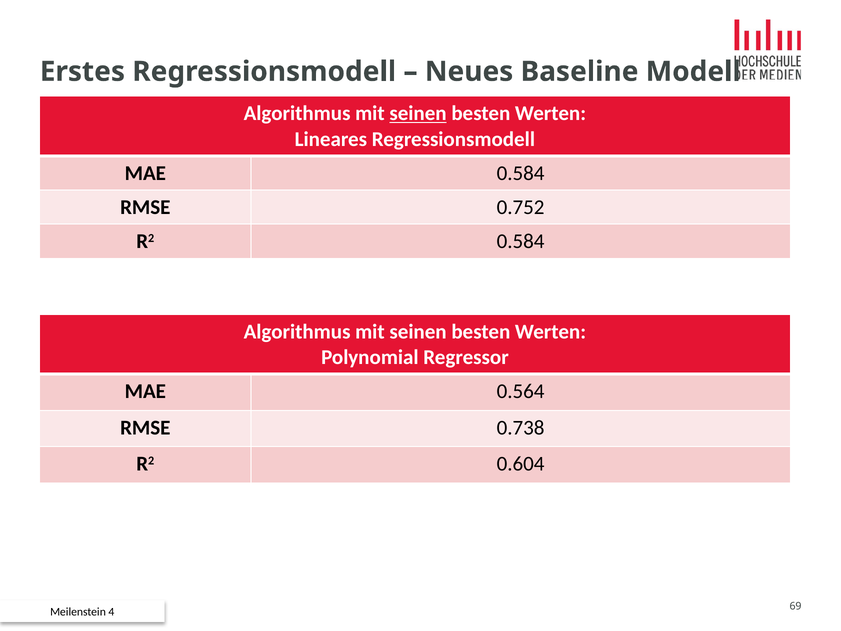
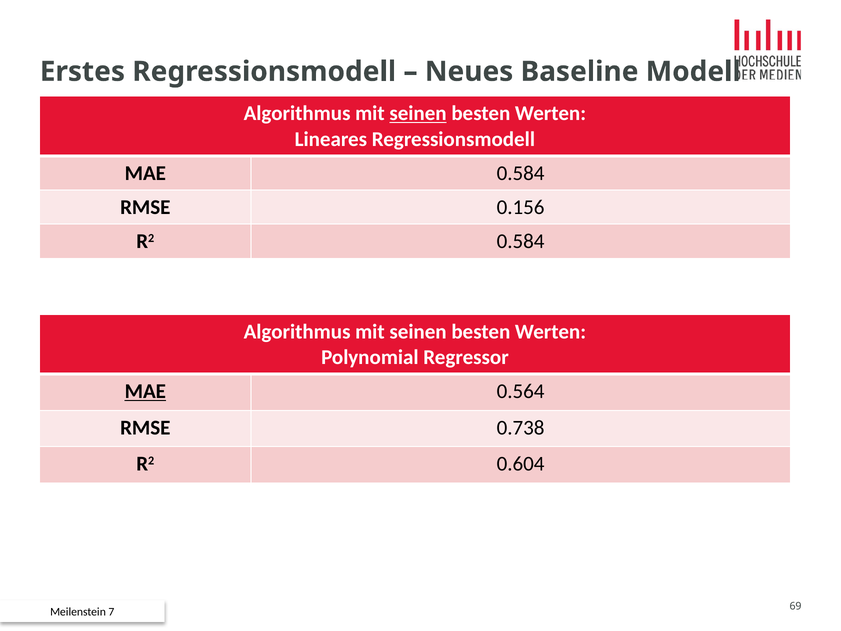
0.752: 0.752 -> 0.156
MAE at (145, 391) underline: none -> present
4 at (111, 612): 4 -> 7
